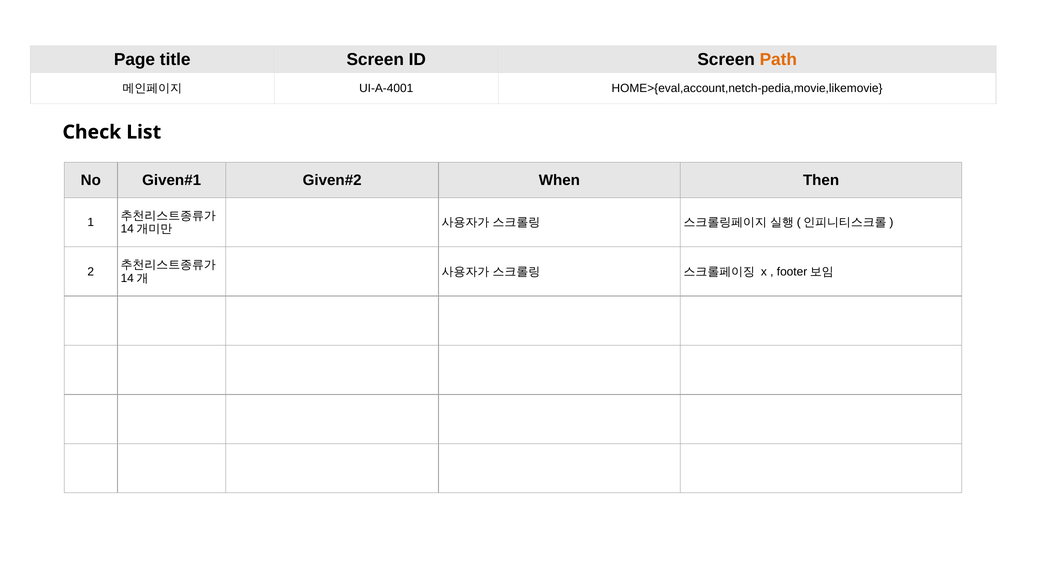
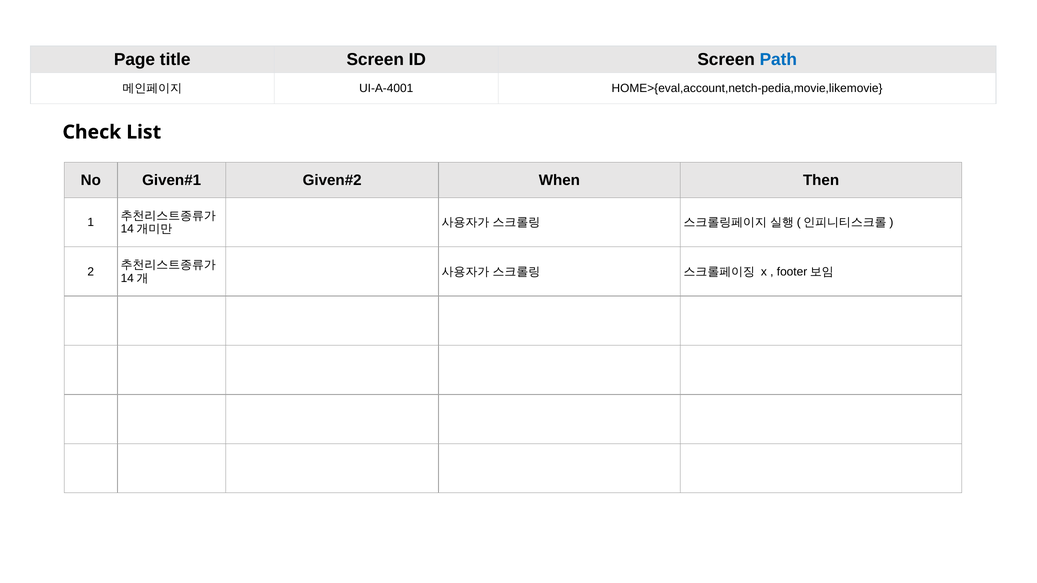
Path colour: orange -> blue
